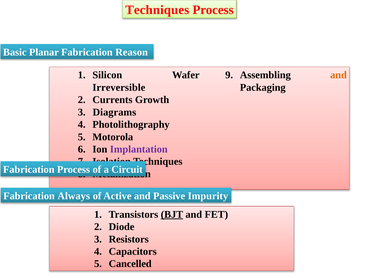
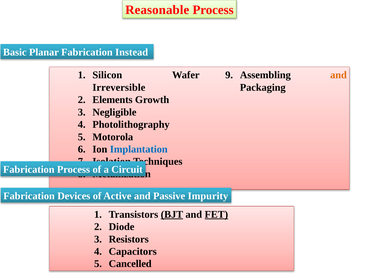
Techniques at (157, 10): Techniques -> Reasonable
Reason: Reason -> Instead
Currents: Currents -> Elements
Diagrams: Diagrams -> Negligible
Implantation colour: purple -> blue
Always: Always -> Devices
FET underline: none -> present
